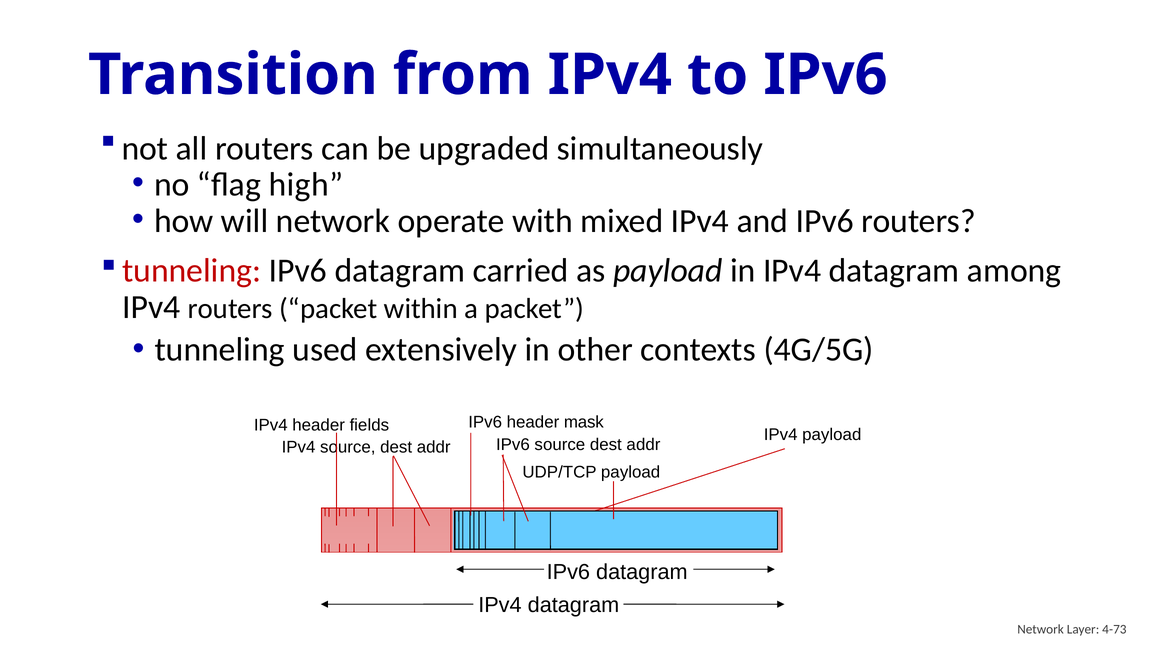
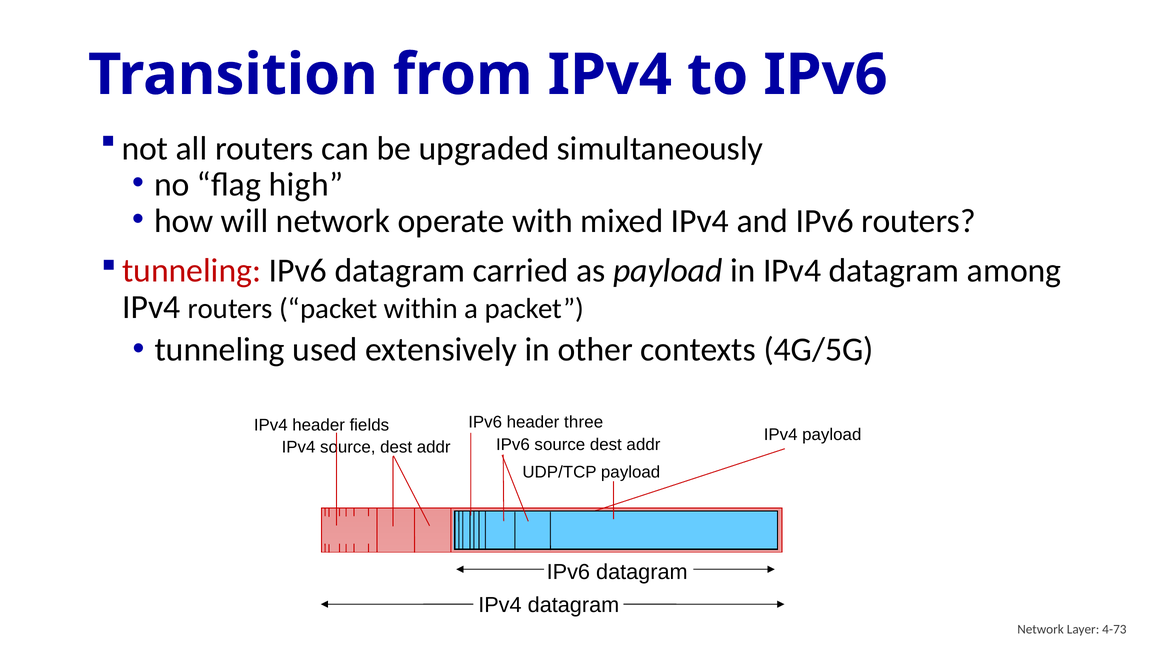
mask: mask -> three
